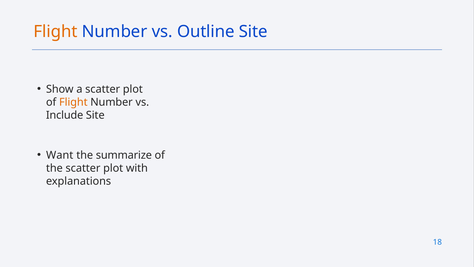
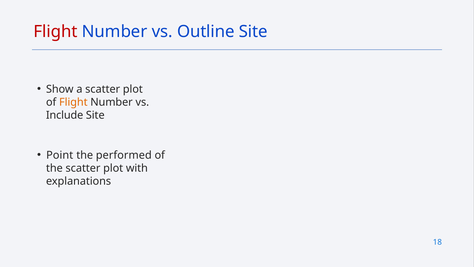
Flight at (56, 32) colour: orange -> red
Want: Want -> Point
summarize: summarize -> performed
